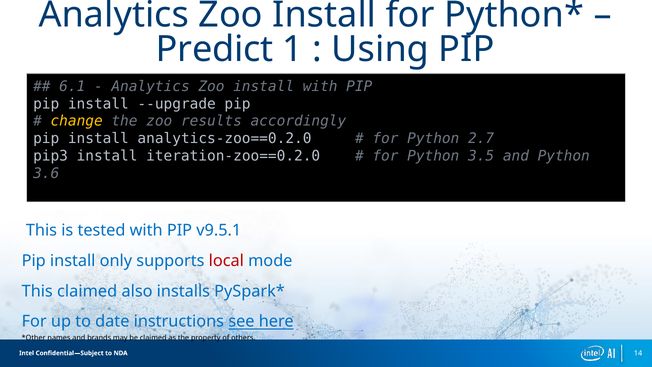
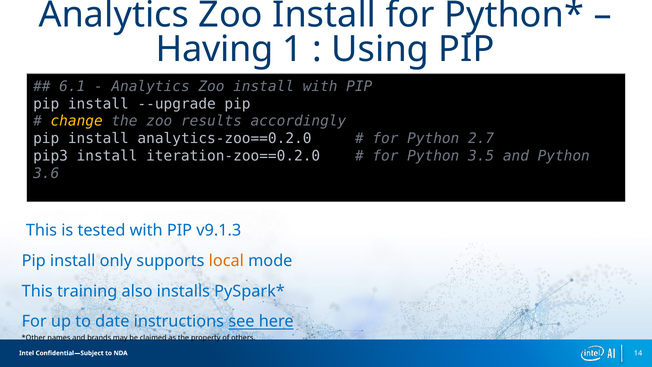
Predict: Predict -> Having
v9.5.1: v9.5.1 -> v9.1.3
local colour: red -> orange
This claimed: claimed -> training
